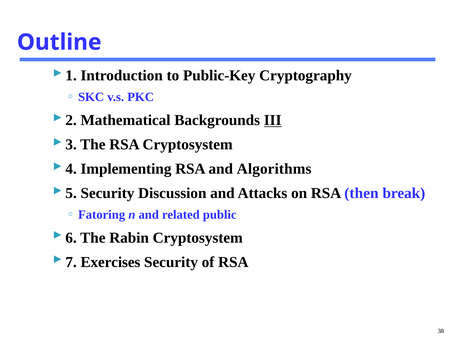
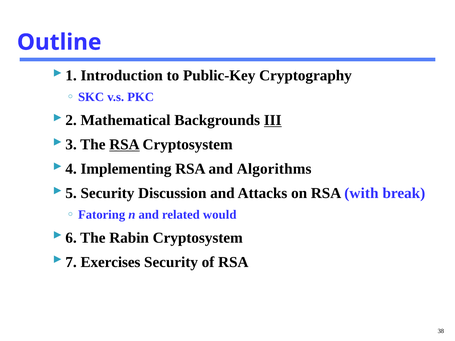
RSA at (124, 145) underline: none -> present
then: then -> with
public: public -> would
